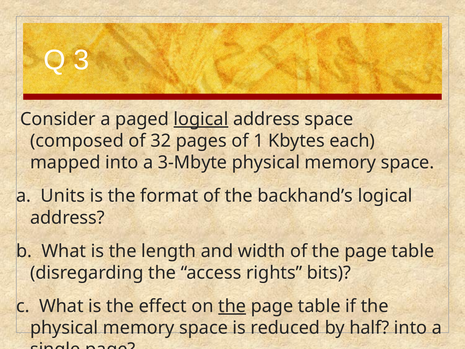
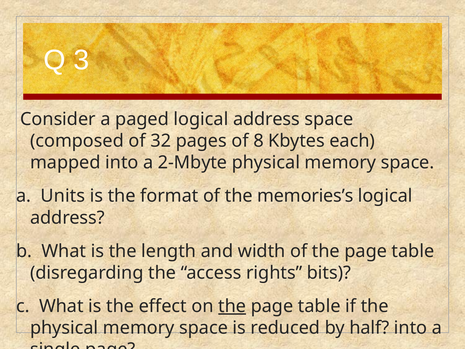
logical at (201, 119) underline: present -> none
1: 1 -> 8
3-Mbyte: 3-Mbyte -> 2-Mbyte
backhand’s: backhand’s -> memories’s
